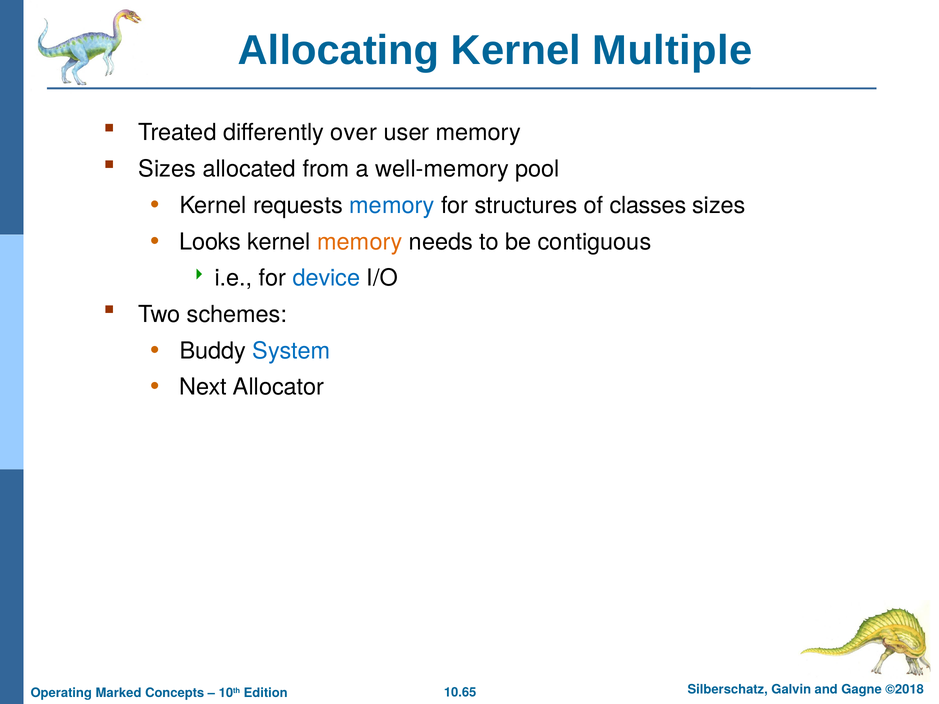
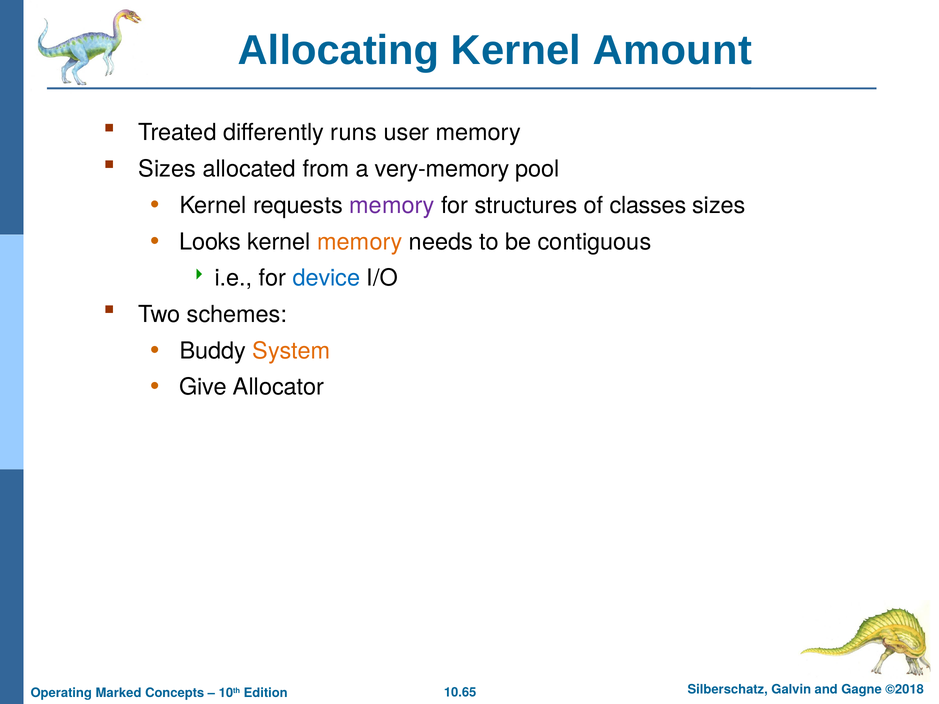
Multiple: Multiple -> Amount
over: over -> runs
well-memory: well-memory -> very-memory
memory at (392, 205) colour: blue -> purple
System colour: blue -> orange
Next: Next -> Give
